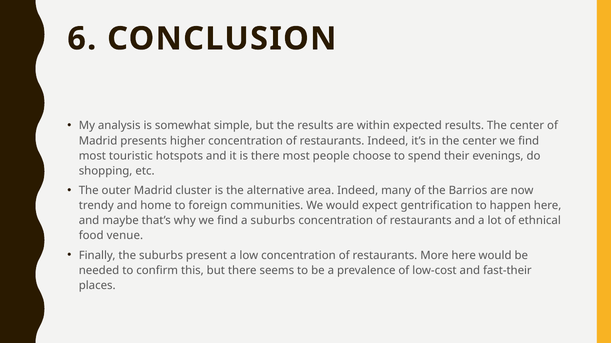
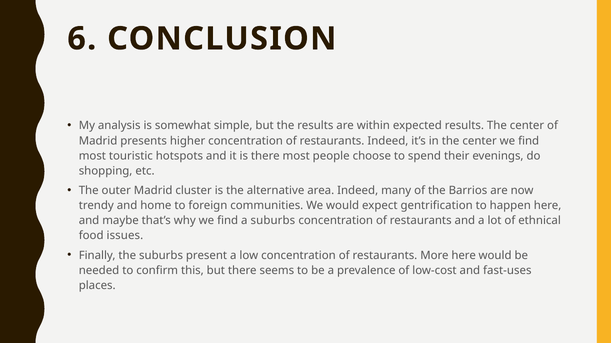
venue: venue -> issues
fast-their: fast-their -> fast-uses
